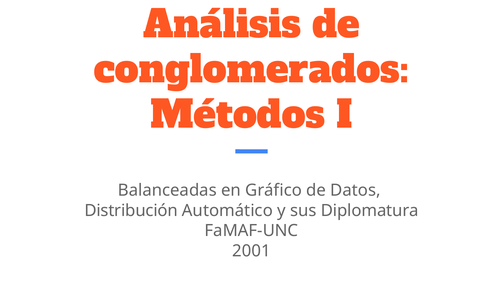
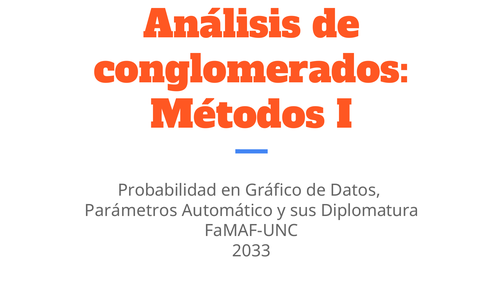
Balanceadas: Balanceadas -> Probabilidad
Distribución: Distribución -> Parámetros
2001: 2001 -> 2033
